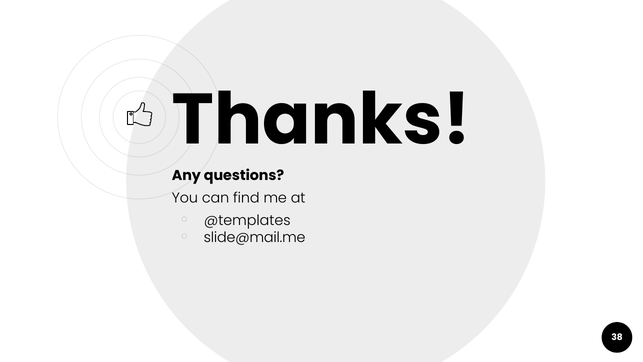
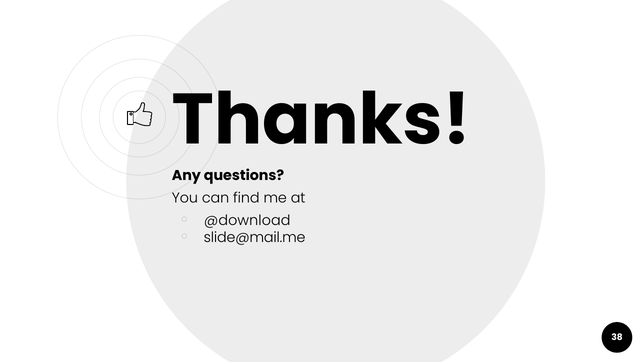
@templates: @templates -> @download
